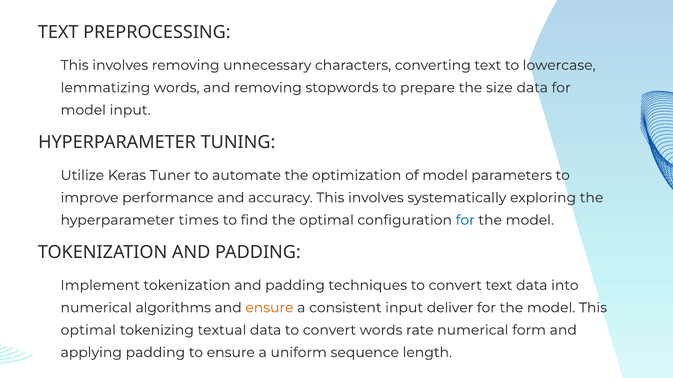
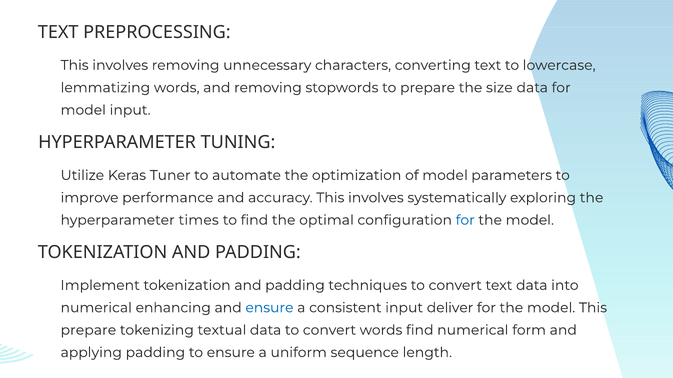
algorithms: algorithms -> enhancing
ensure at (269, 308) colour: orange -> blue
optimal at (88, 331): optimal -> prepare
words rate: rate -> find
